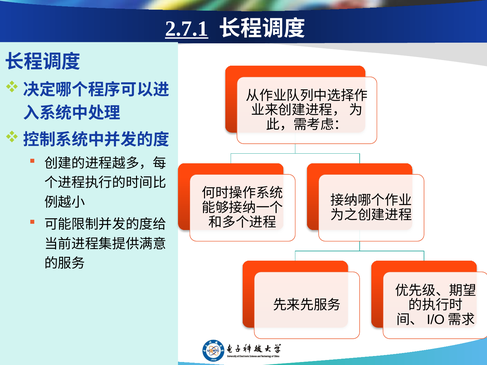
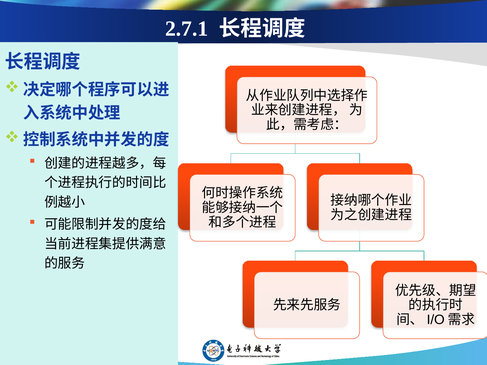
2.7.1 underline: present -> none
